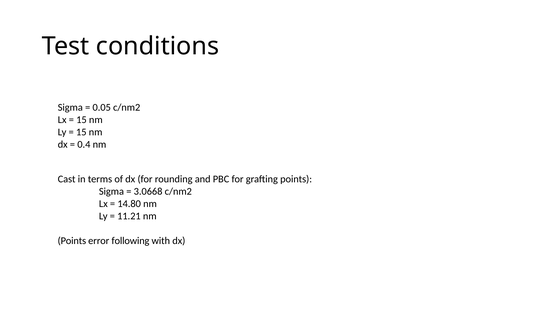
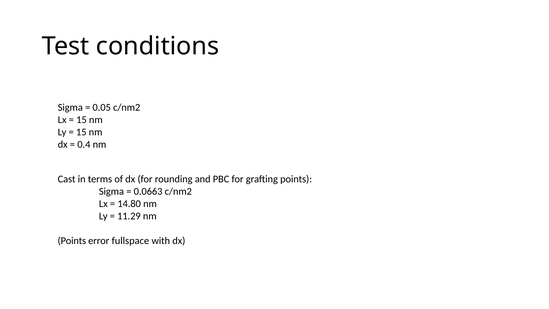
3.0668: 3.0668 -> 0.0663
11.21: 11.21 -> 11.29
following: following -> fullspace
